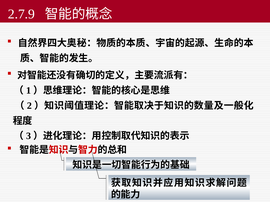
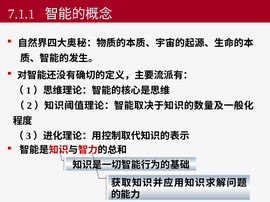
2.7.9: 2.7.9 -> 7.1.1
